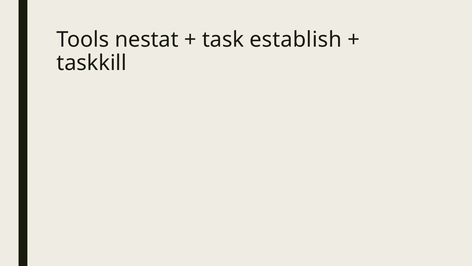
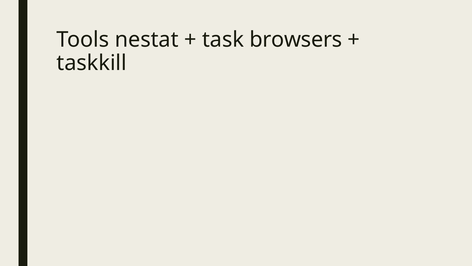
establish: establish -> browsers
